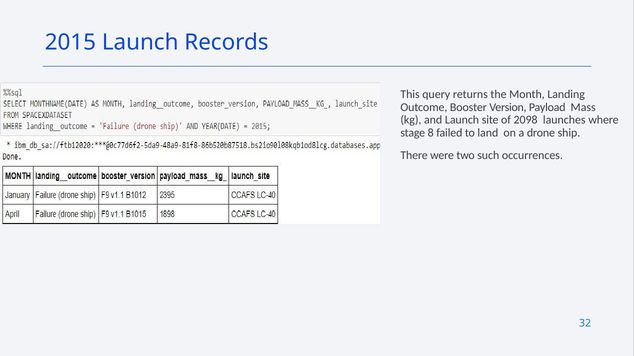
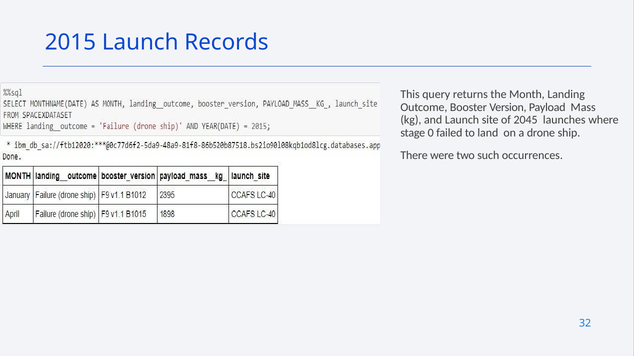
2098: 2098 -> 2045
8: 8 -> 0
